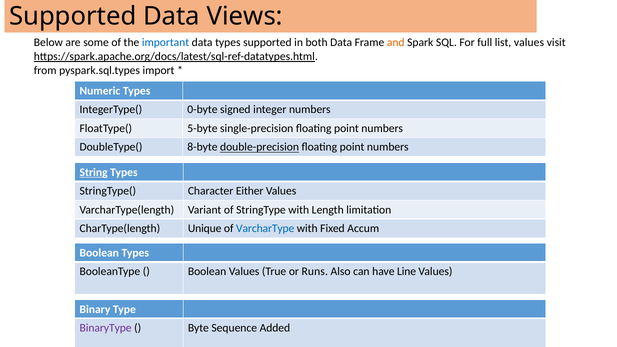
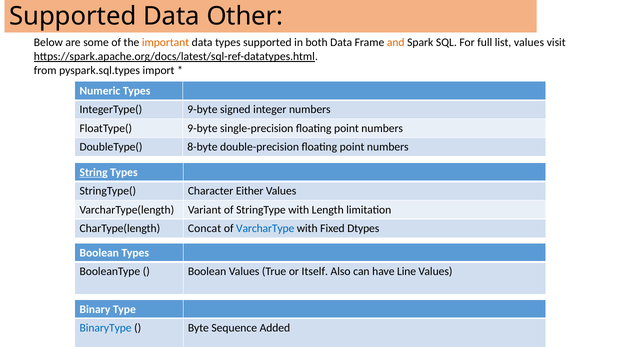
Views: Views -> Other
important colour: blue -> orange
IntegerType( 0-byte: 0-byte -> 9-byte
FloatType( 5-byte: 5-byte -> 9-byte
double-precision underline: present -> none
Unique: Unique -> Concat
Accum: Accum -> Dtypes
Runs: Runs -> Itself
BinaryType colour: purple -> blue
